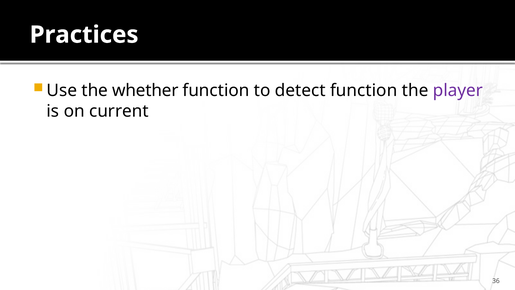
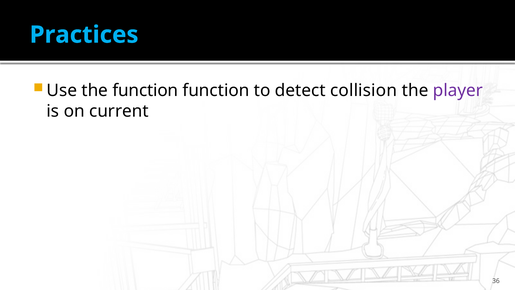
Practices colour: white -> light blue
the whether: whether -> function
detect function: function -> collision
